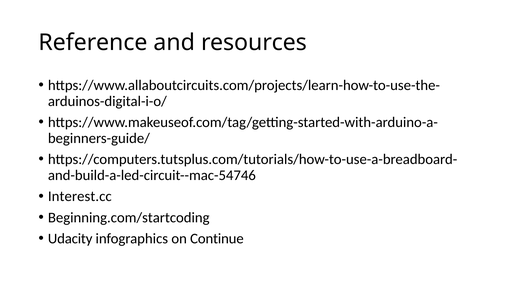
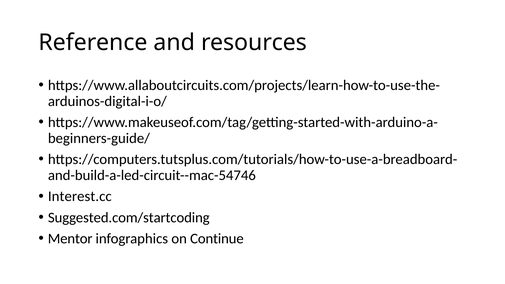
Beginning.com/startcoding: Beginning.com/startcoding -> Suggested.com/startcoding
Udacity: Udacity -> Mentor
